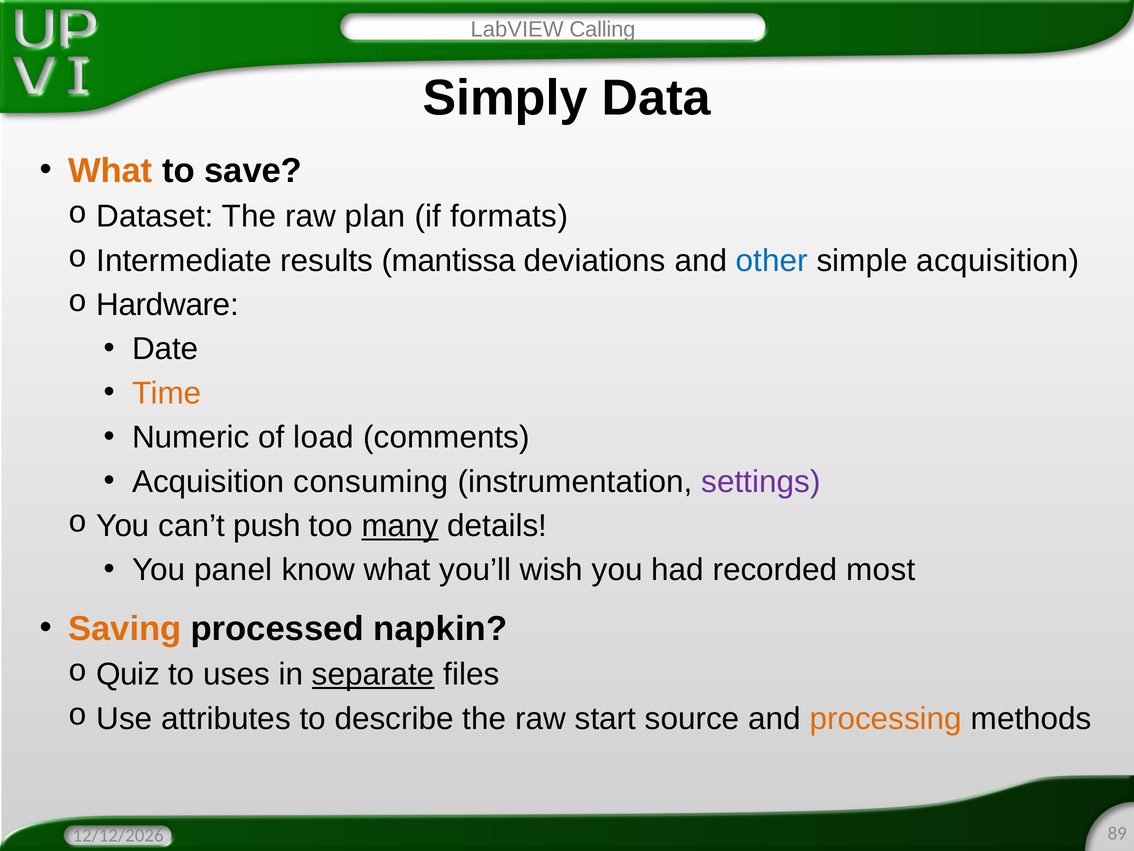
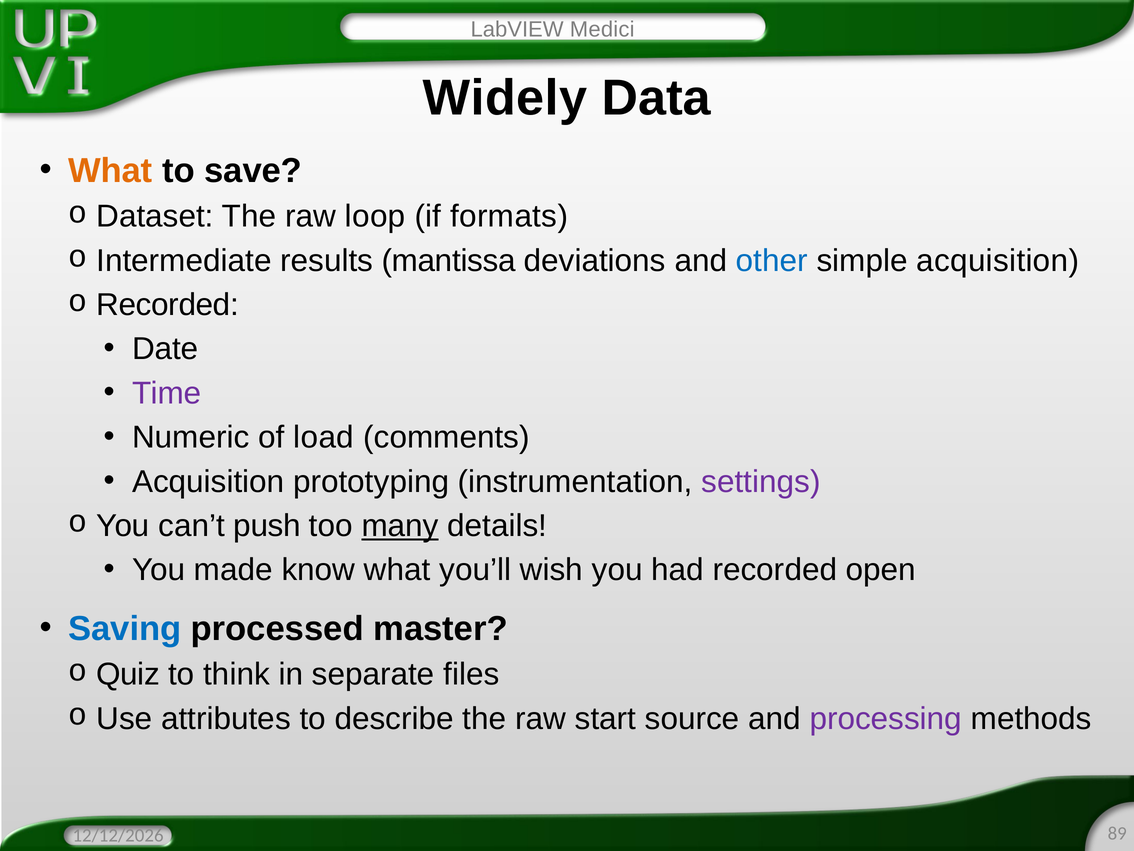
Calling: Calling -> Medici
Simply: Simply -> Widely
plan: plan -> loop
Hardware at (168, 305): Hardware -> Recorded
Time colour: orange -> purple
consuming: consuming -> prototyping
panel: panel -> made
most: most -> open
Saving colour: orange -> blue
napkin: napkin -> master
uses: uses -> think
separate underline: present -> none
processing colour: orange -> purple
